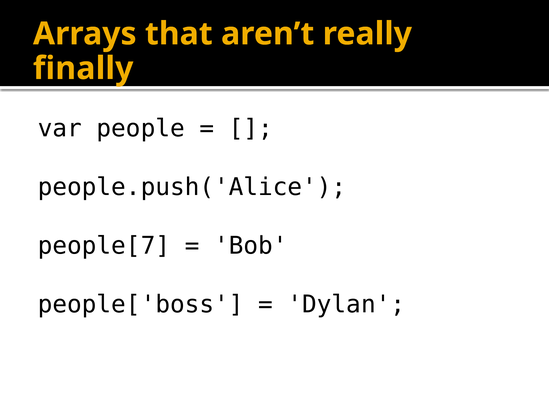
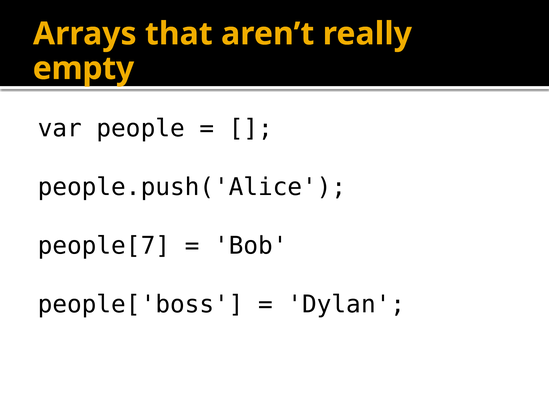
finally: finally -> empty
